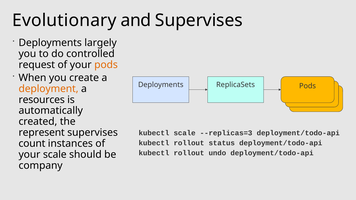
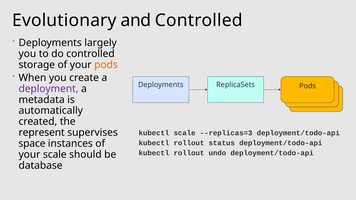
and Supervises: Supervises -> Controlled
request: request -> storage
deployment colour: orange -> purple
resources: resources -> metadata
count: count -> space
company: company -> database
